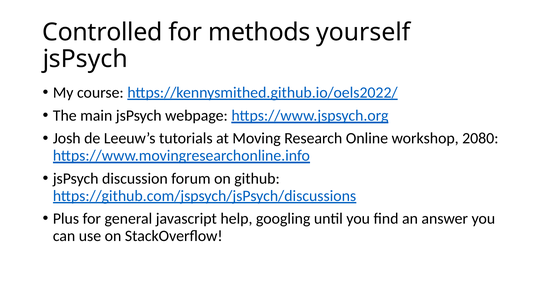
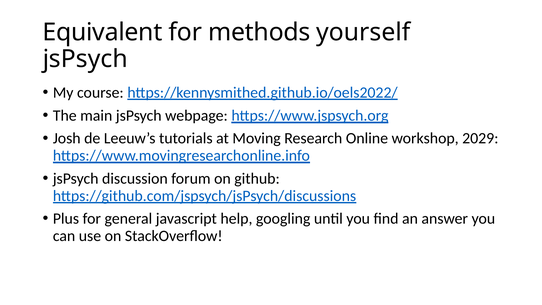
Controlled: Controlled -> Equivalent
2080: 2080 -> 2029
